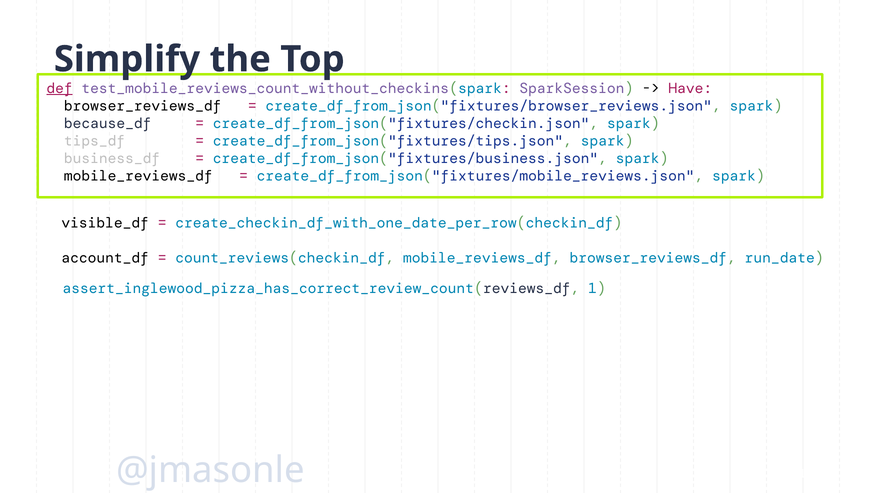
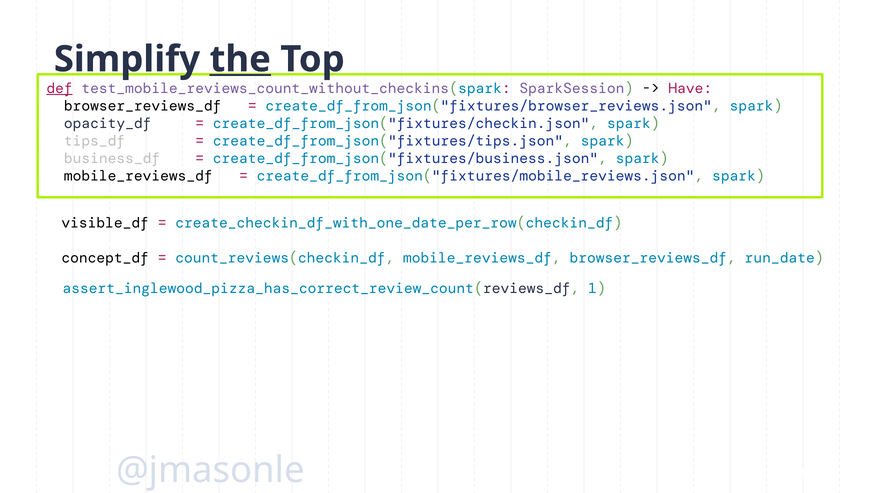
the underline: none -> present
because_df: because_df -> opacity_df
account_df: account_df -> concept_df
